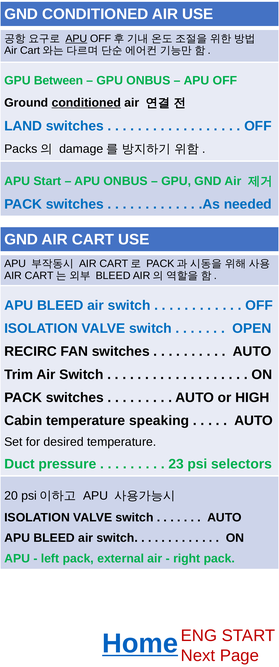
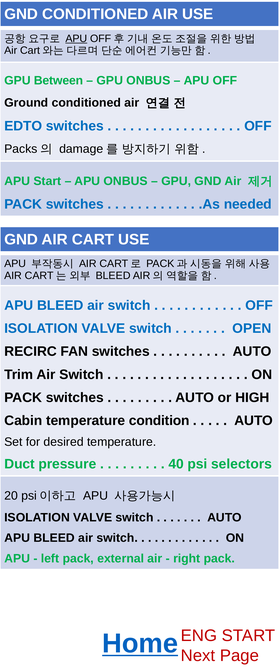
conditioned at (86, 103) underline: present -> none
LAND: LAND -> EDTO
speaking: speaking -> condition
23: 23 -> 40
